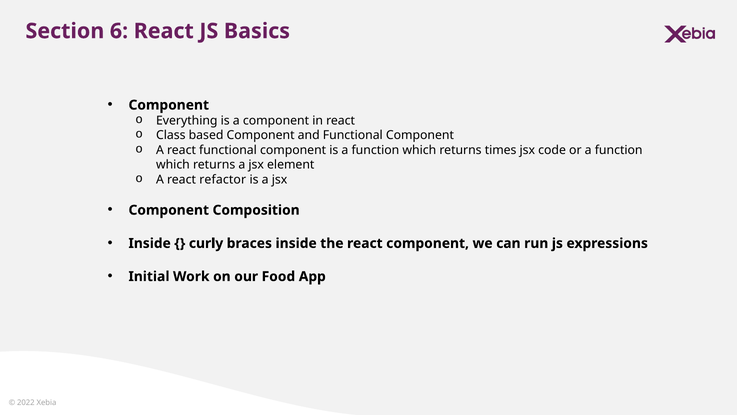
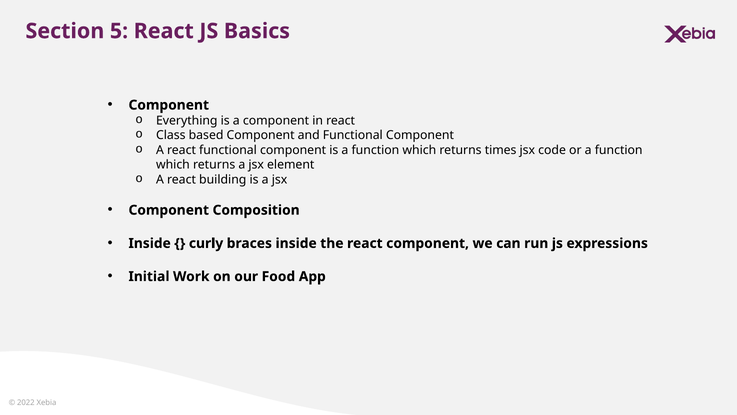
6: 6 -> 5
refactor: refactor -> building
